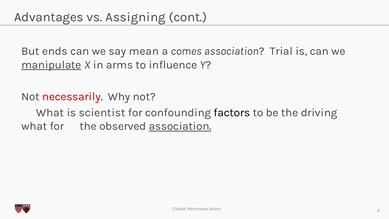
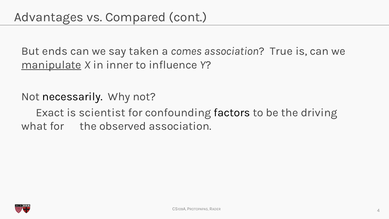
Assigning: Assigning -> Compared
mean: mean -> taken
Trial: Trial -> True
arms: arms -> inner
necessarily colour: red -> black
What at (50, 112): What -> Exact
association at (180, 126) underline: present -> none
